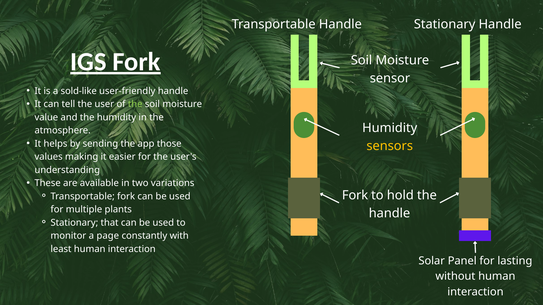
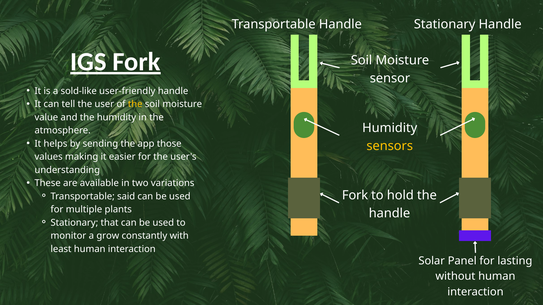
the at (135, 104) colour: light green -> yellow
Transportable fork: fork -> said
page: page -> grow
